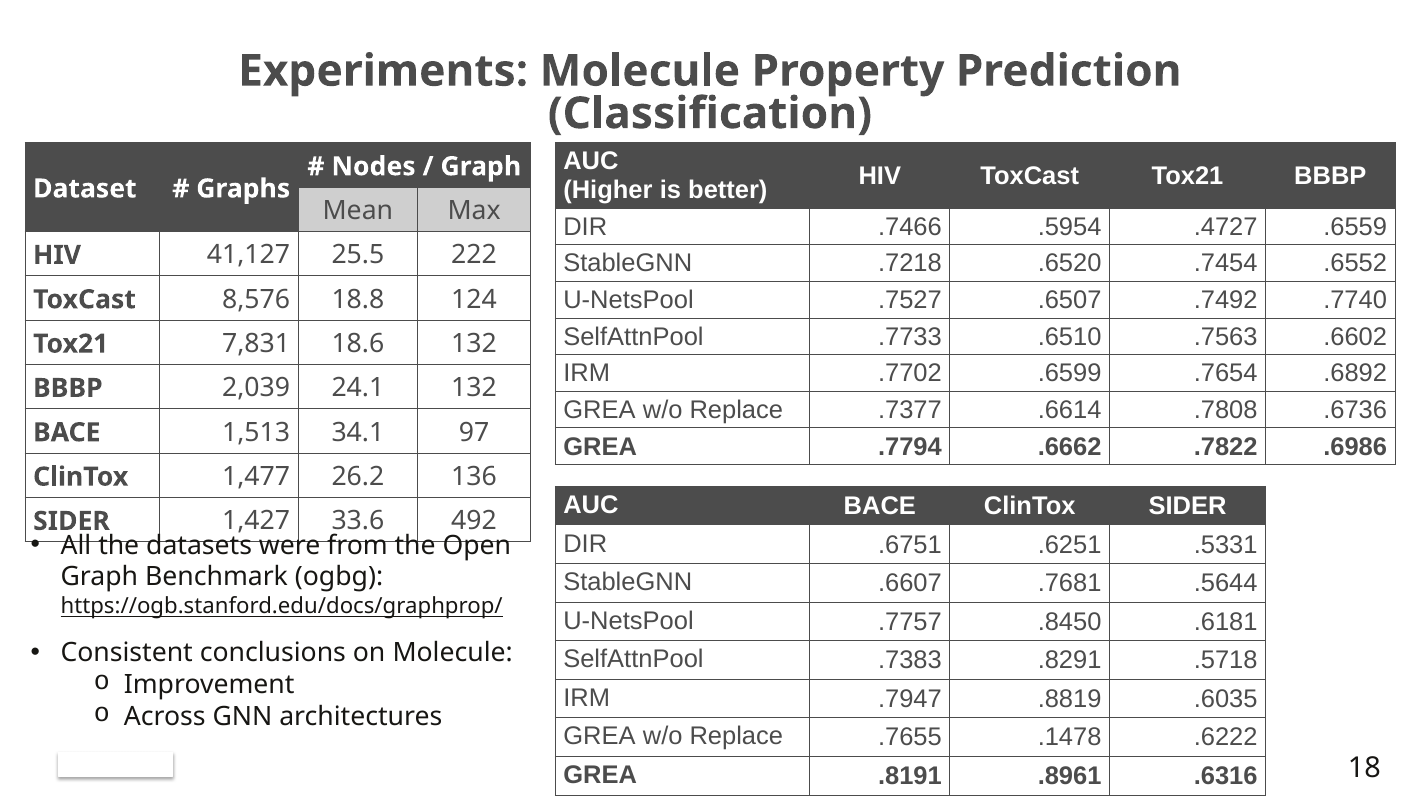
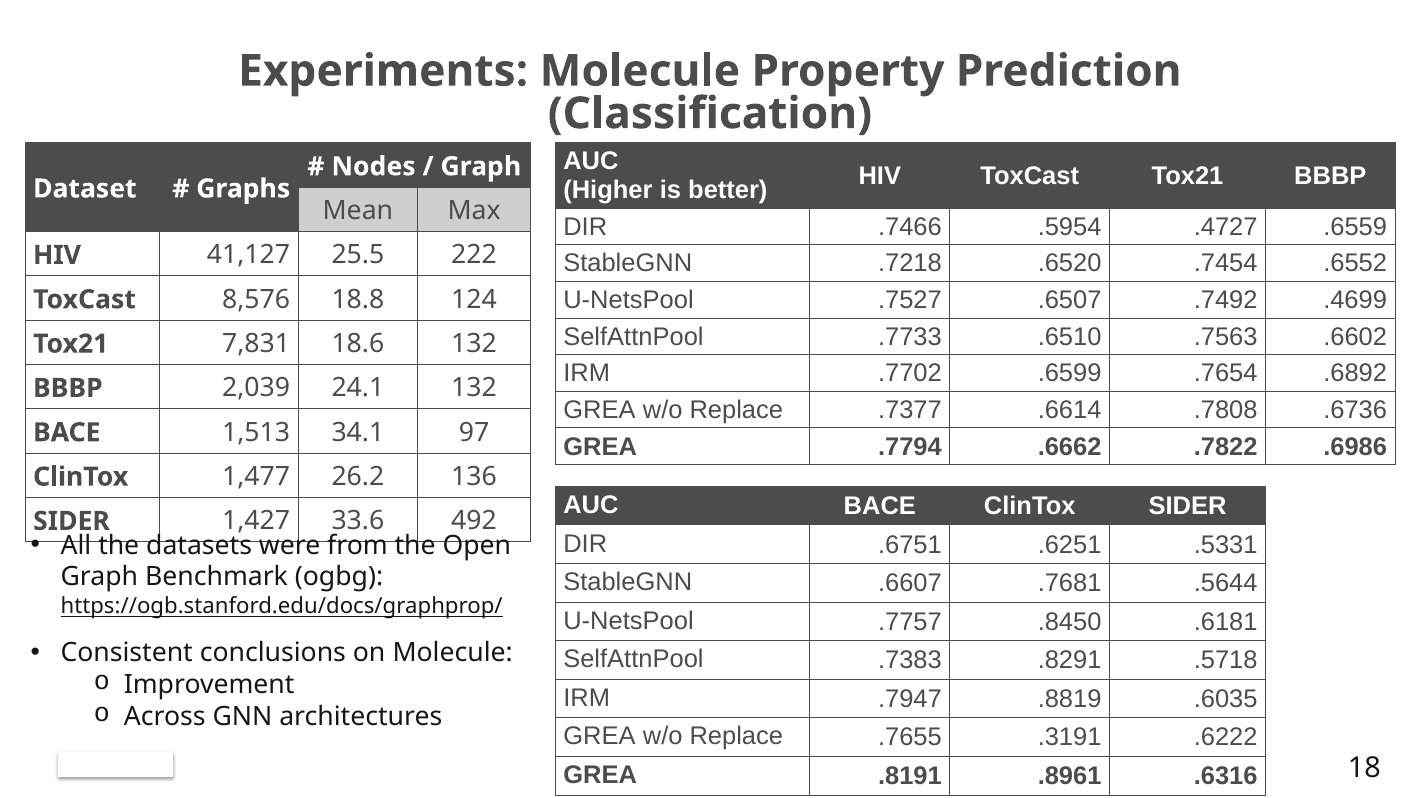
.7740: .7740 -> .4699
.1478: .1478 -> .3191
